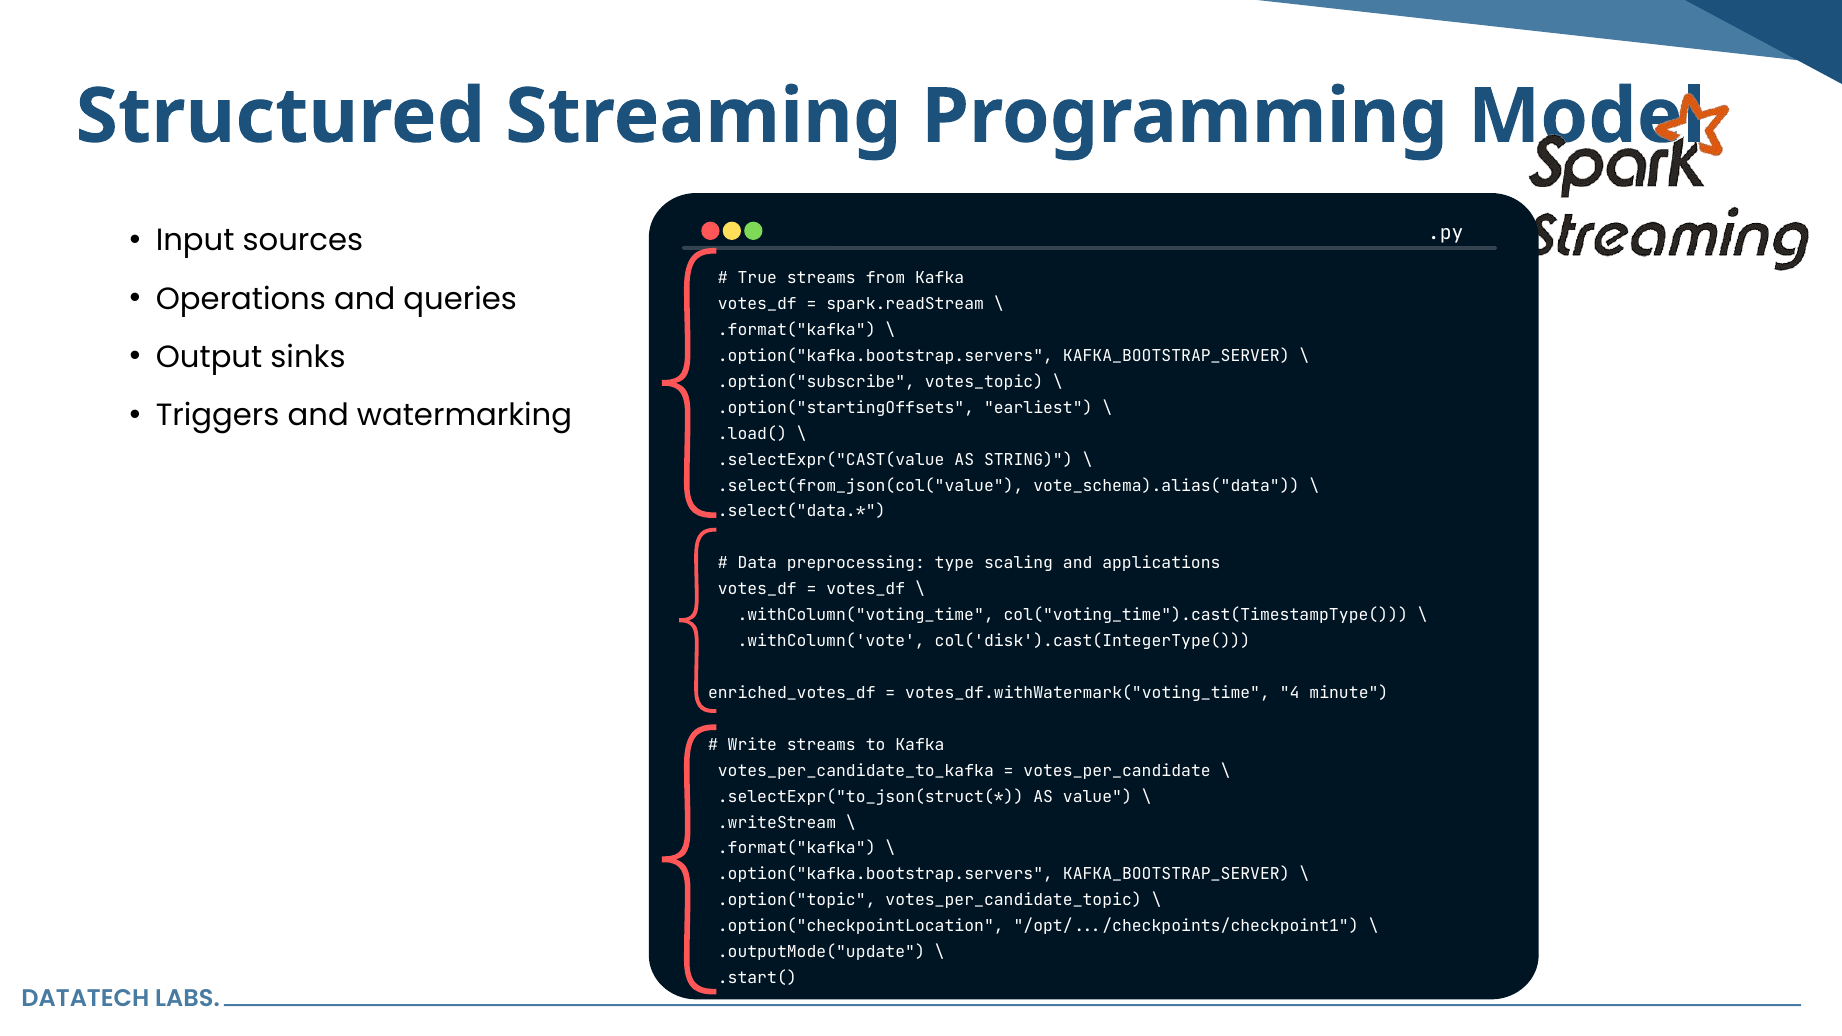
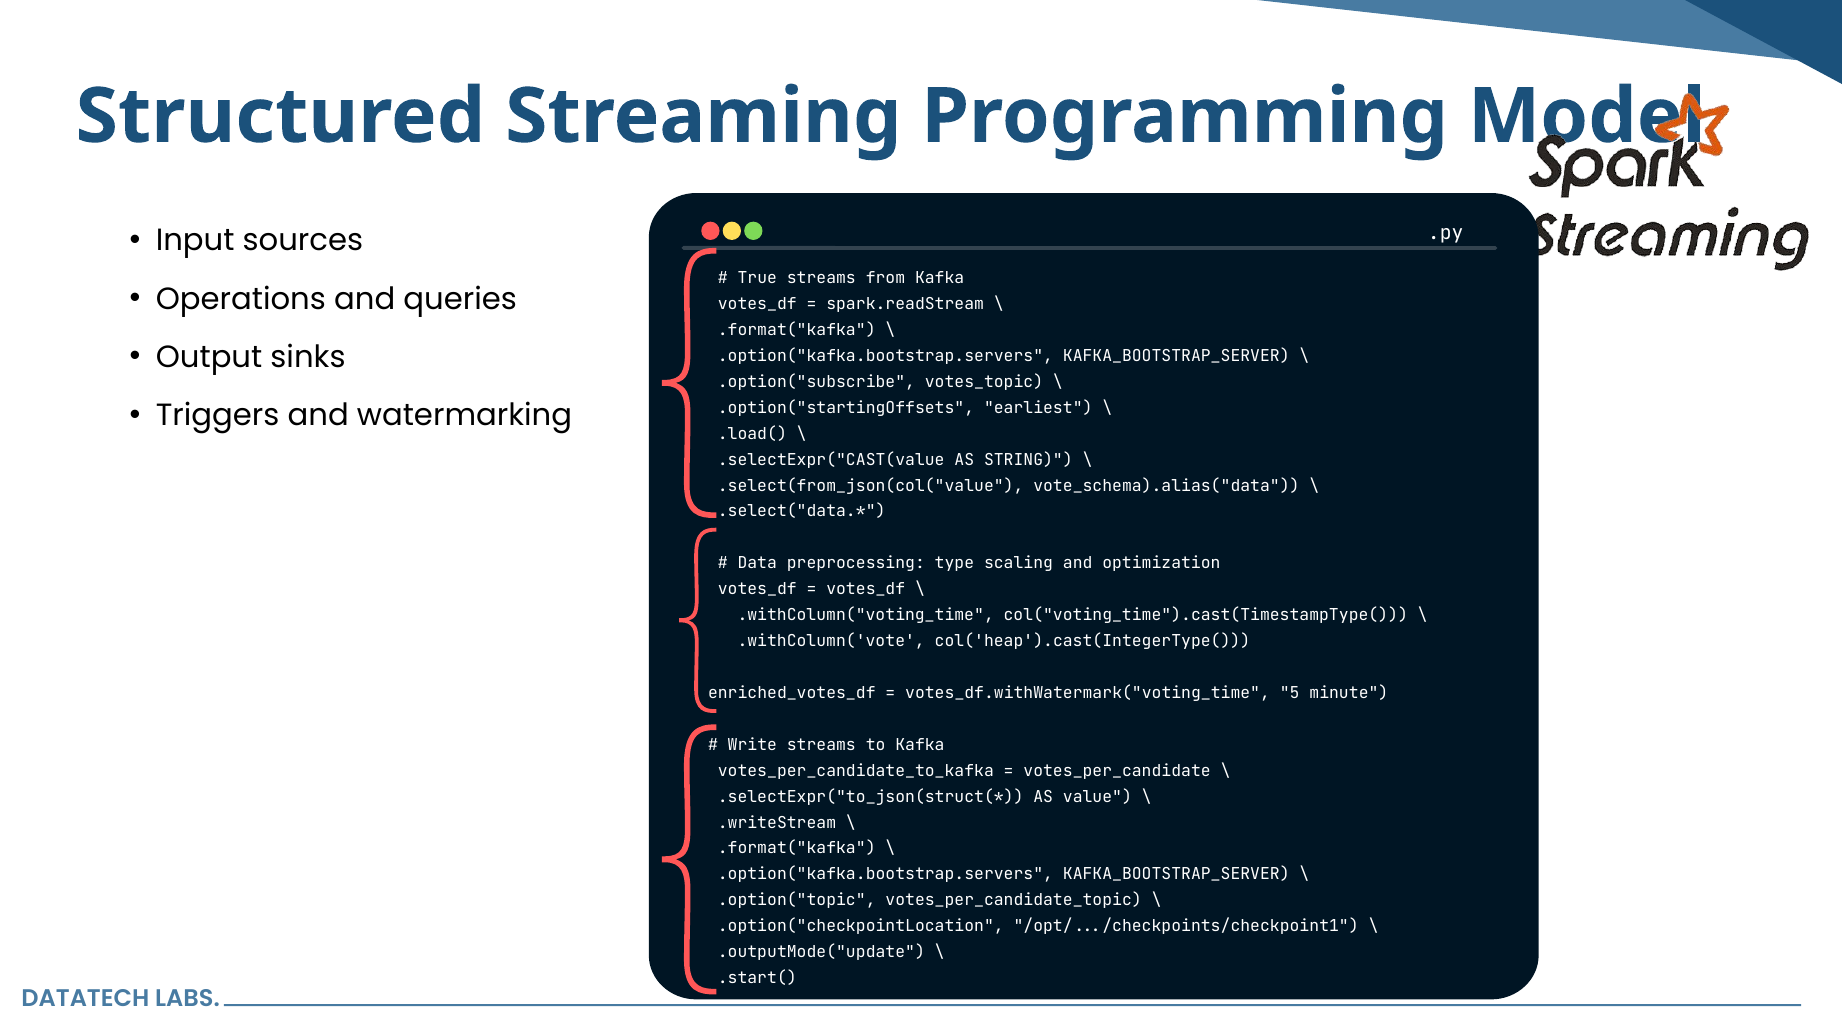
applications: applications -> optimization
col('disk').cast(IntegerType(: col('disk').cast(IntegerType( -> col('heap').cast(IntegerType(
4: 4 -> 5
